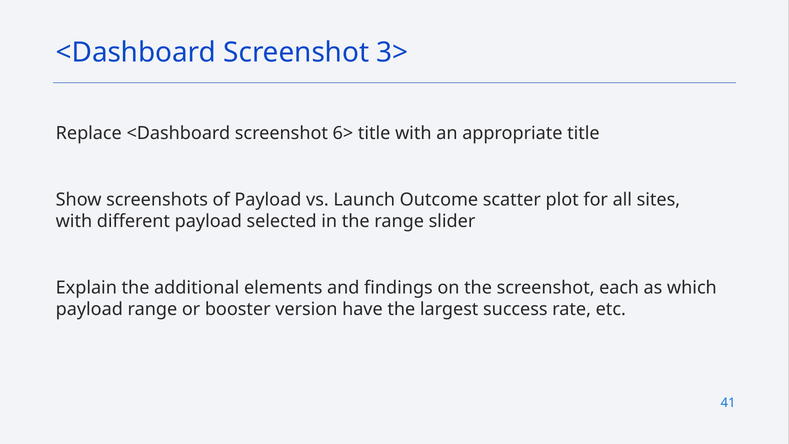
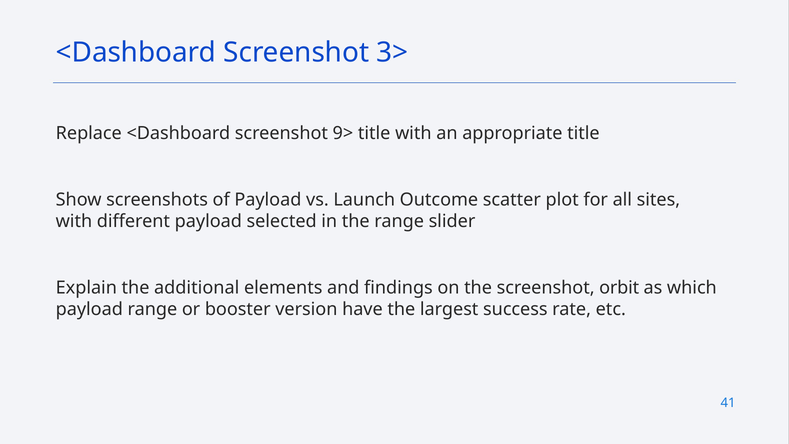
6>: 6> -> 9>
each: each -> orbit
